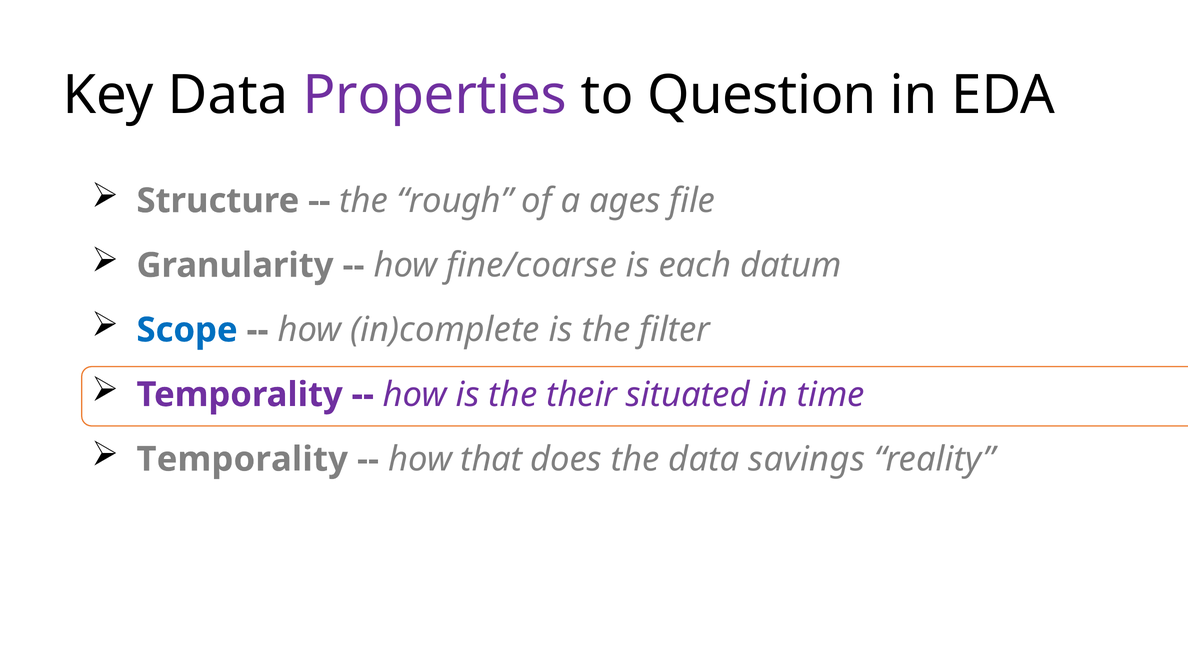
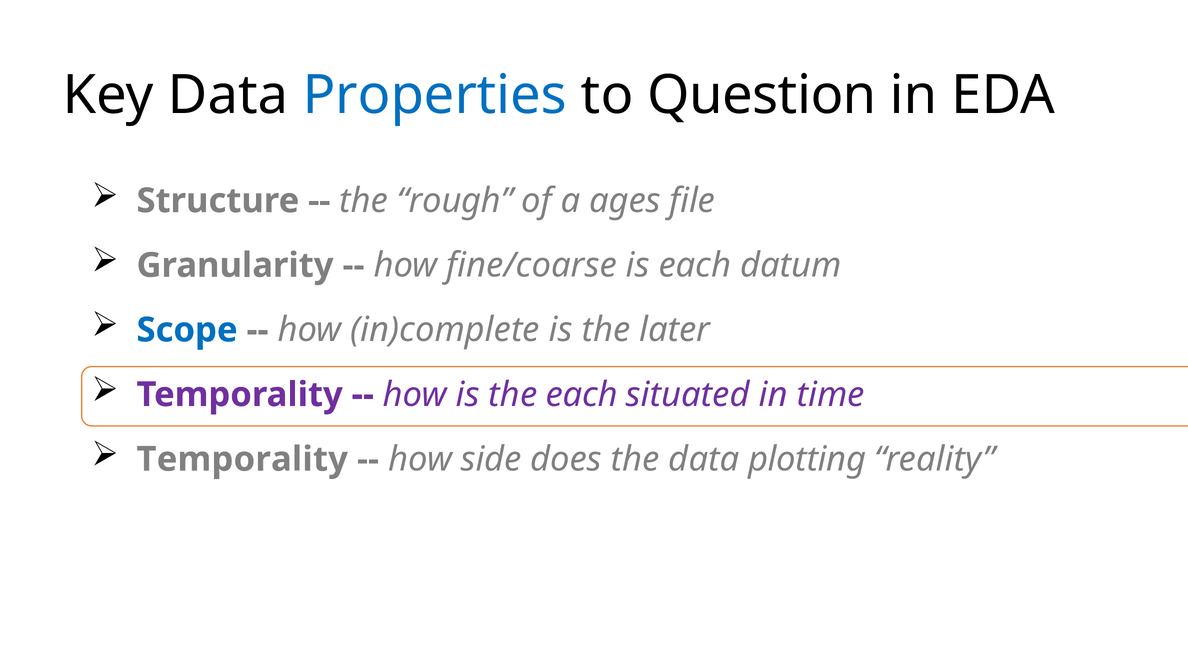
Properties colour: purple -> blue
filter: filter -> later
the their: their -> each
that: that -> side
savings: savings -> plotting
